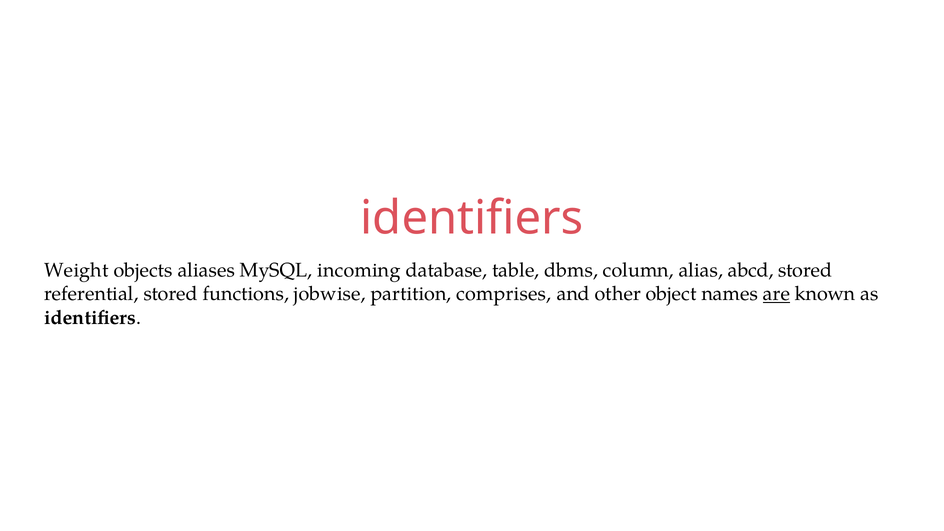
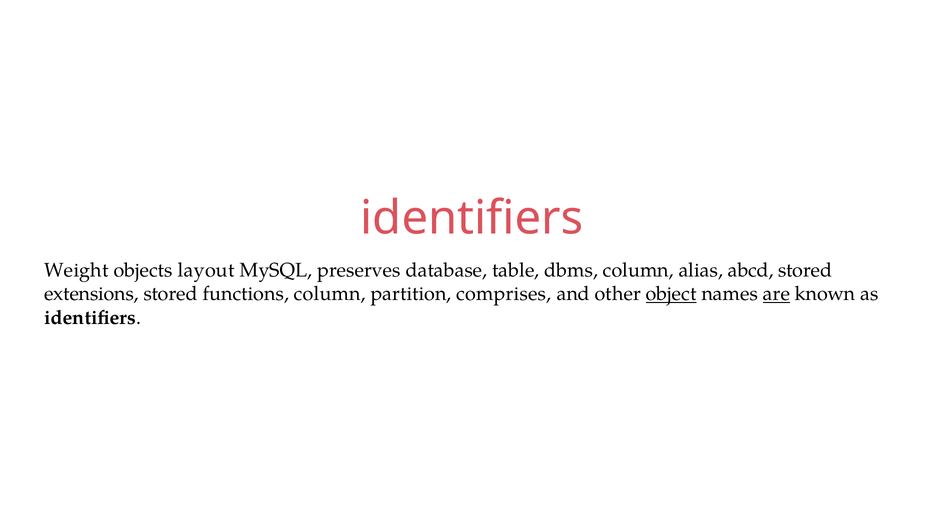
aliases: aliases -> layout
incoming: incoming -> preserves
referential: referential -> extensions
functions jobwise: jobwise -> column
object underline: none -> present
